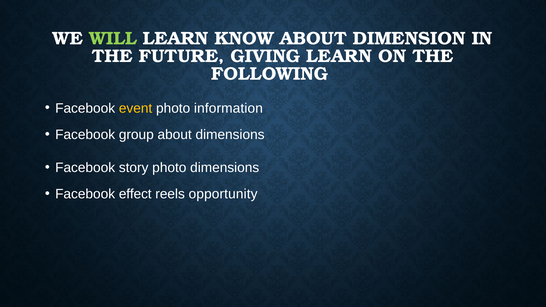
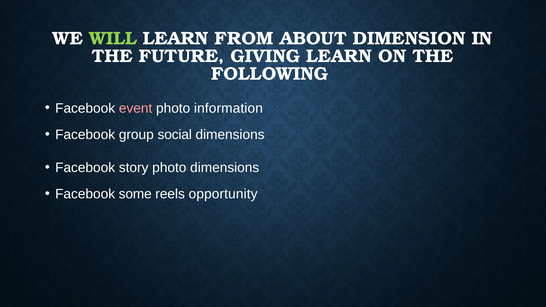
KNOW: KNOW -> FROM
event colour: yellow -> pink
group about: about -> social
effect: effect -> some
